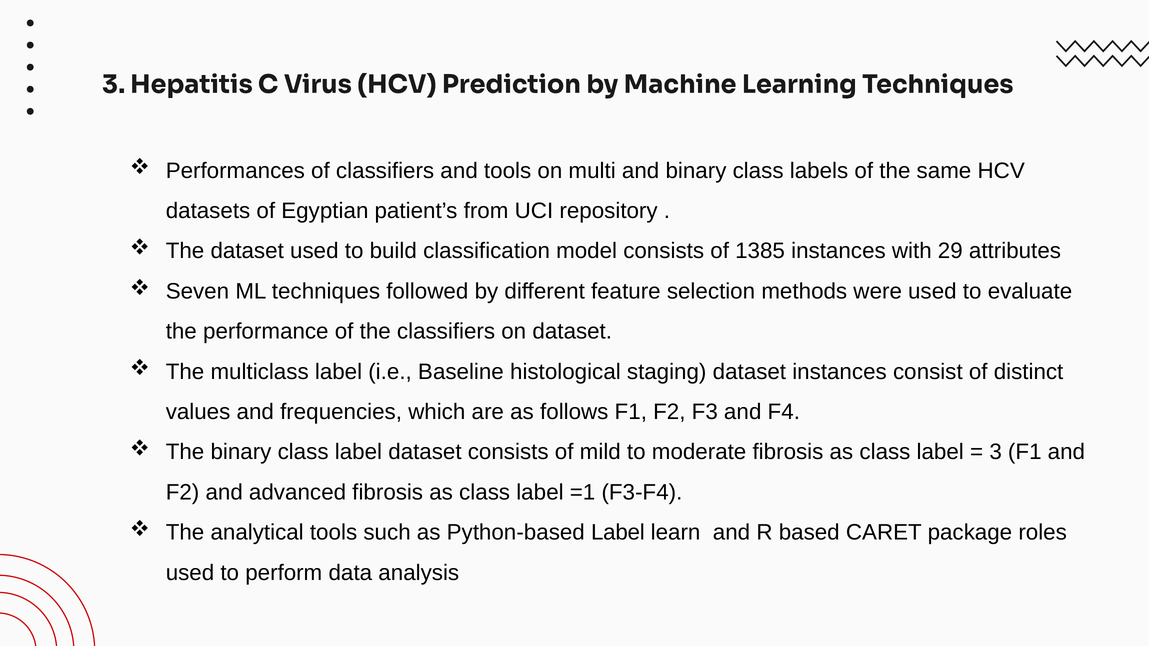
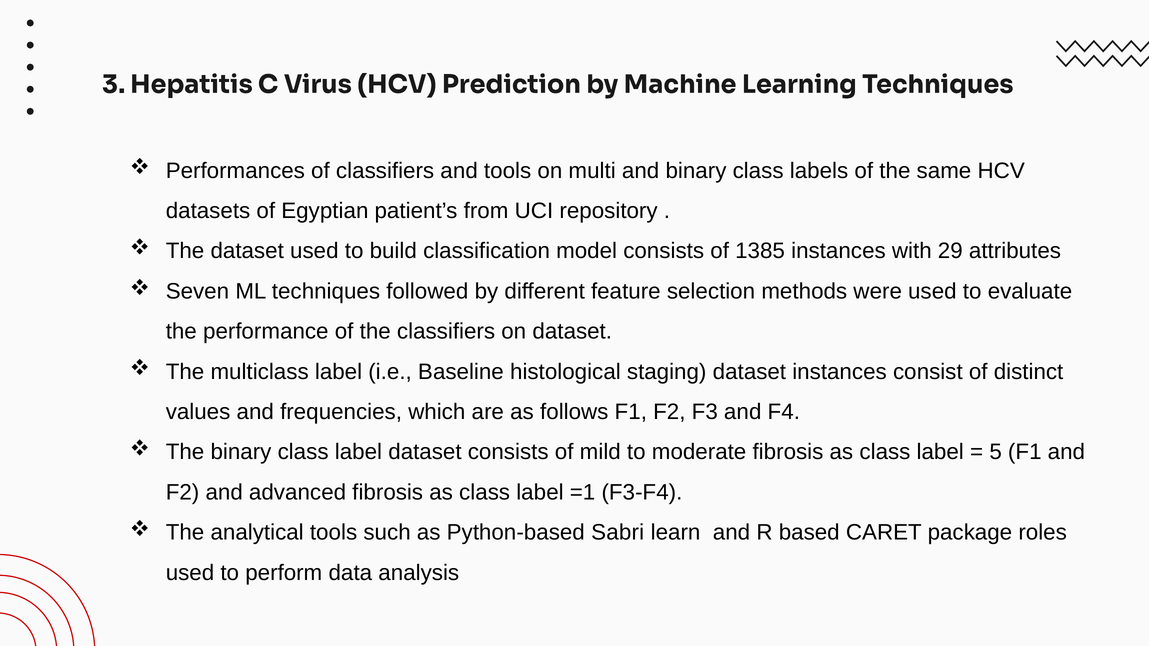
3 at (996, 452): 3 -> 5
Python-based Label: Label -> Sabri
